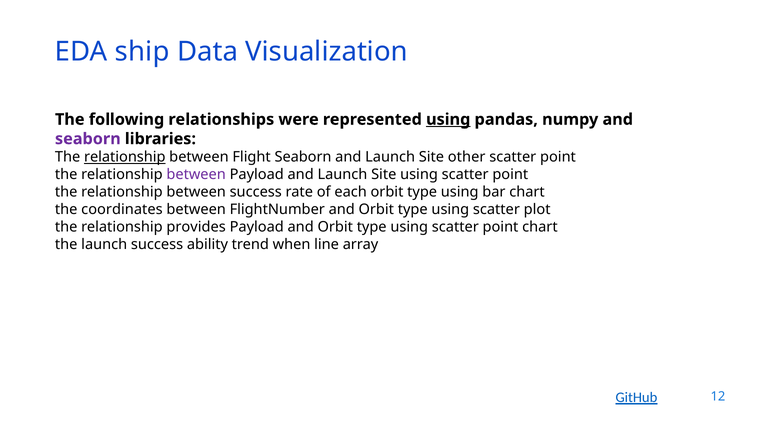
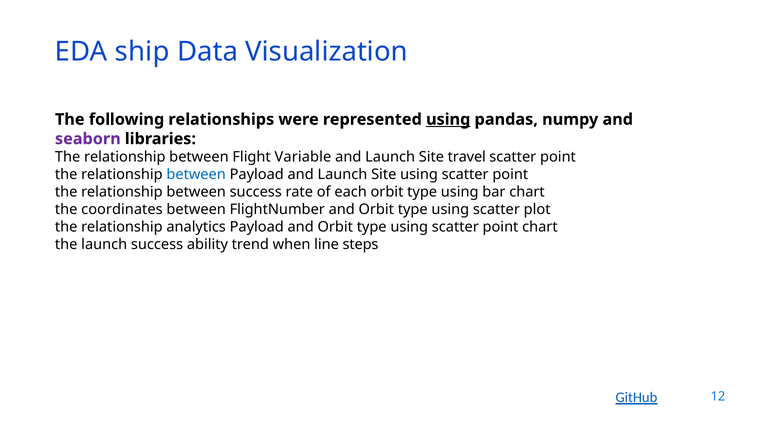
relationship at (125, 157) underline: present -> none
Flight Seaborn: Seaborn -> Variable
other: other -> travel
between at (196, 175) colour: purple -> blue
provides: provides -> analytics
array: array -> steps
